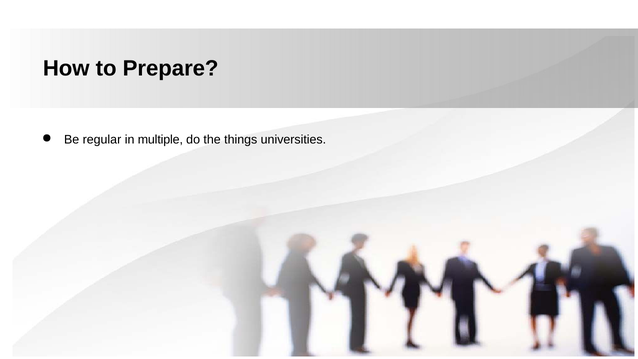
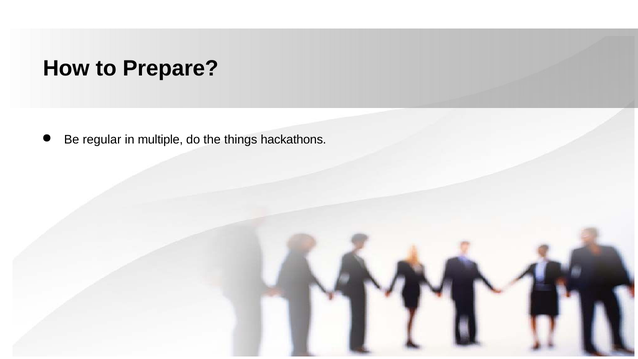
universities: universities -> hackathons
